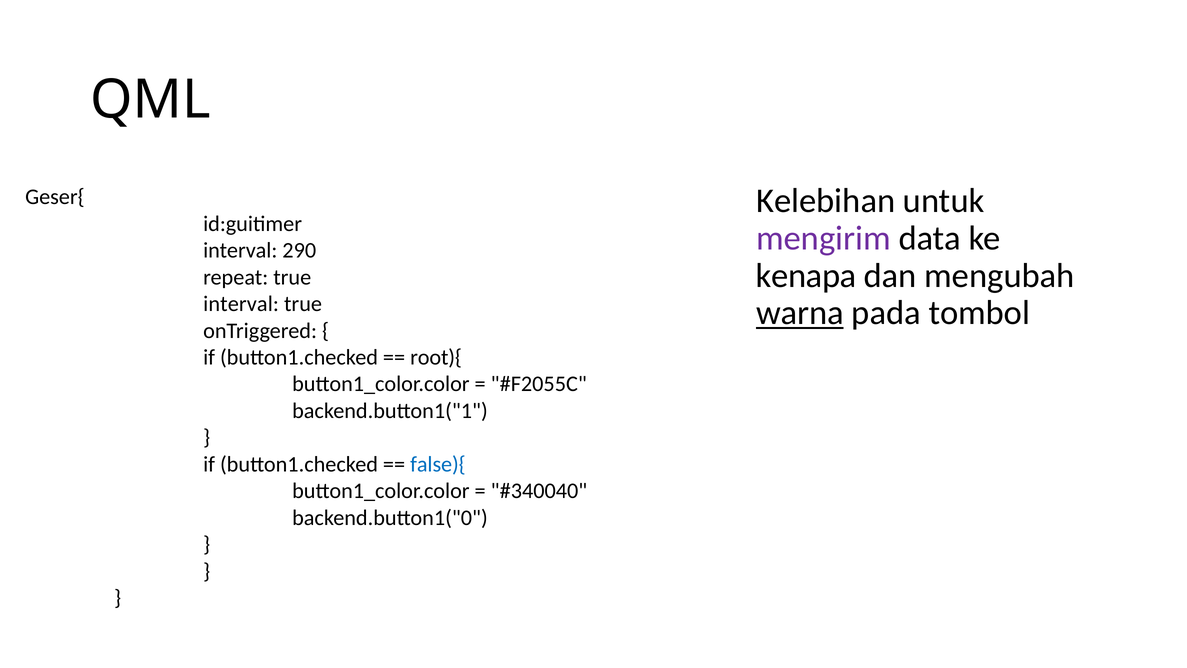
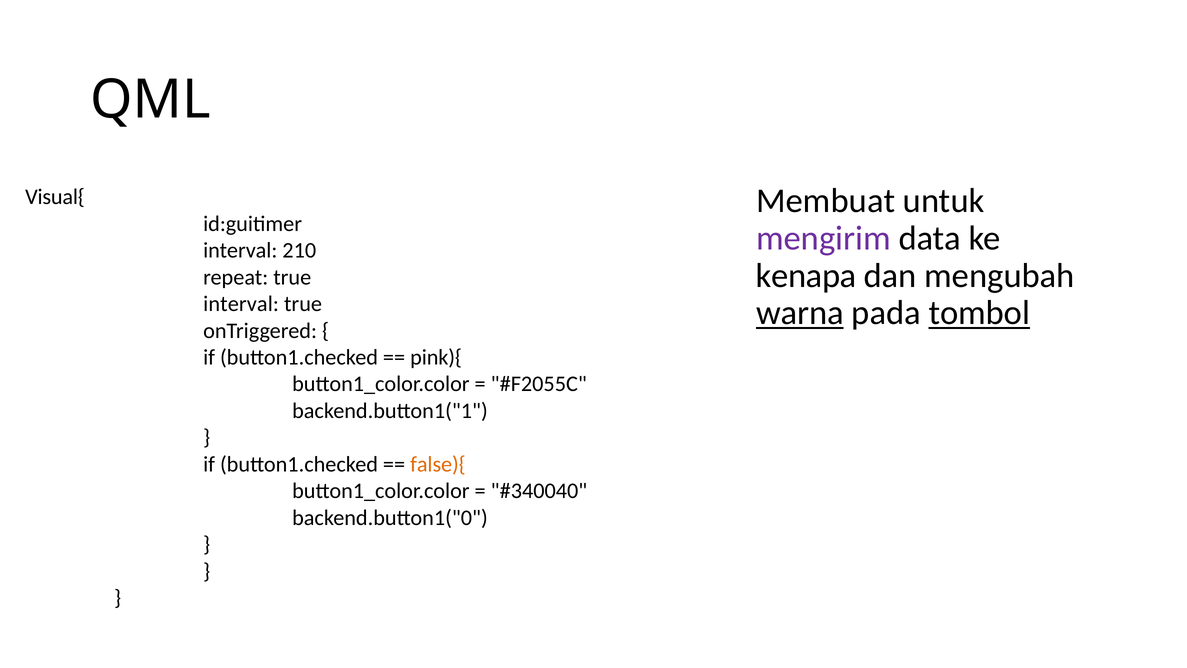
Kelebihan: Kelebihan -> Membuat
Geser{: Geser{ -> Visual{
290: 290 -> 210
tombol underline: none -> present
root){: root){ -> pink){
false){ colour: blue -> orange
